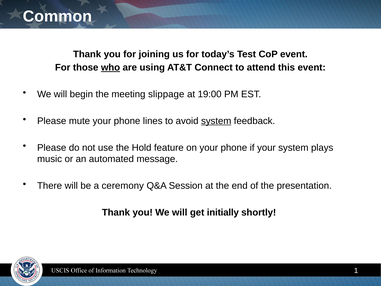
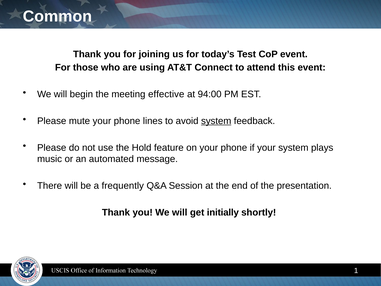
who underline: present -> none
slippage: slippage -> effective
19:00: 19:00 -> 94:00
ceremony: ceremony -> frequently
